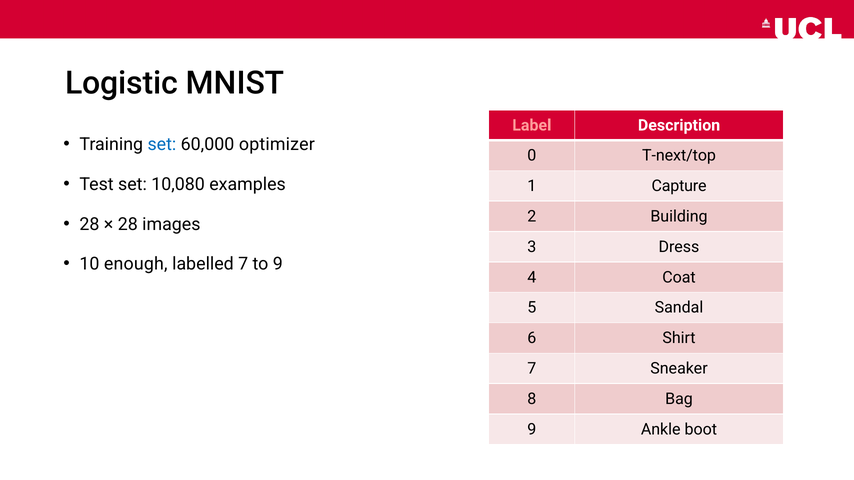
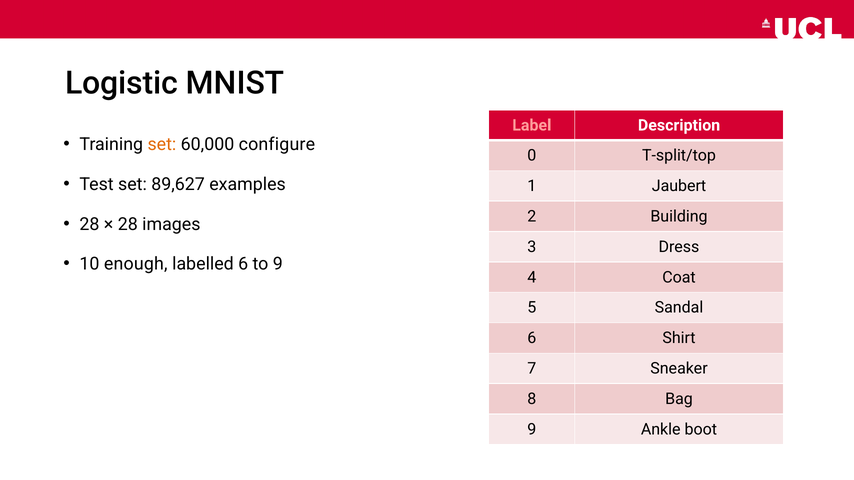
set at (162, 145) colour: blue -> orange
optimizer: optimizer -> configure
T-next/top: T-next/top -> T-split/top
10,080: 10,080 -> 89,627
Capture: Capture -> Jaubert
labelled 7: 7 -> 6
